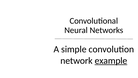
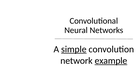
simple underline: none -> present
